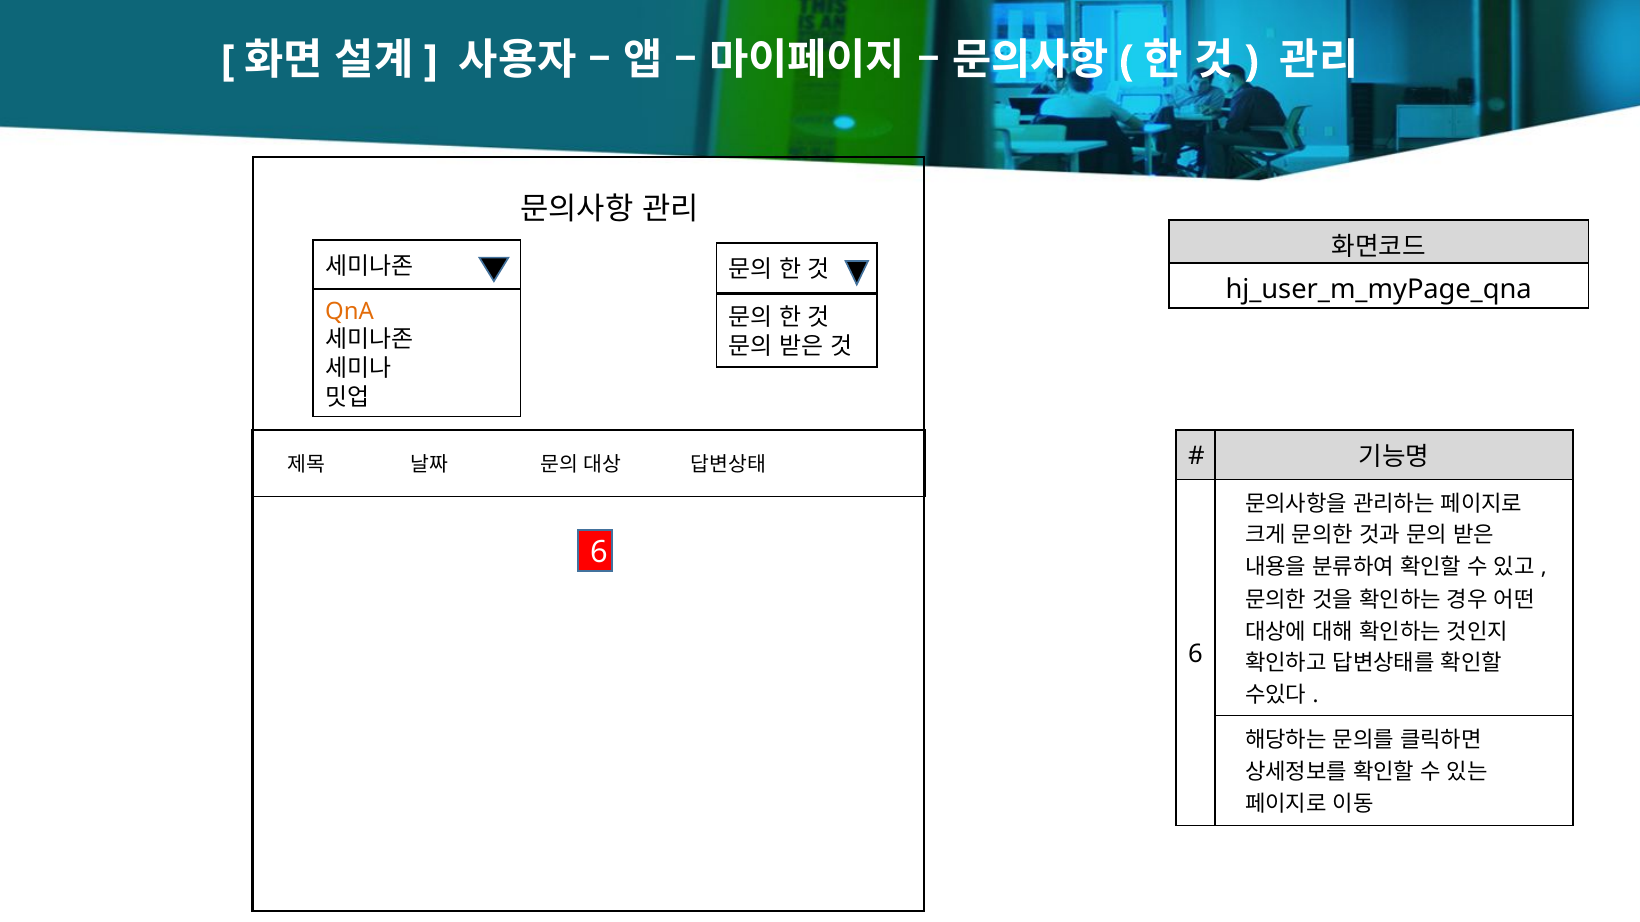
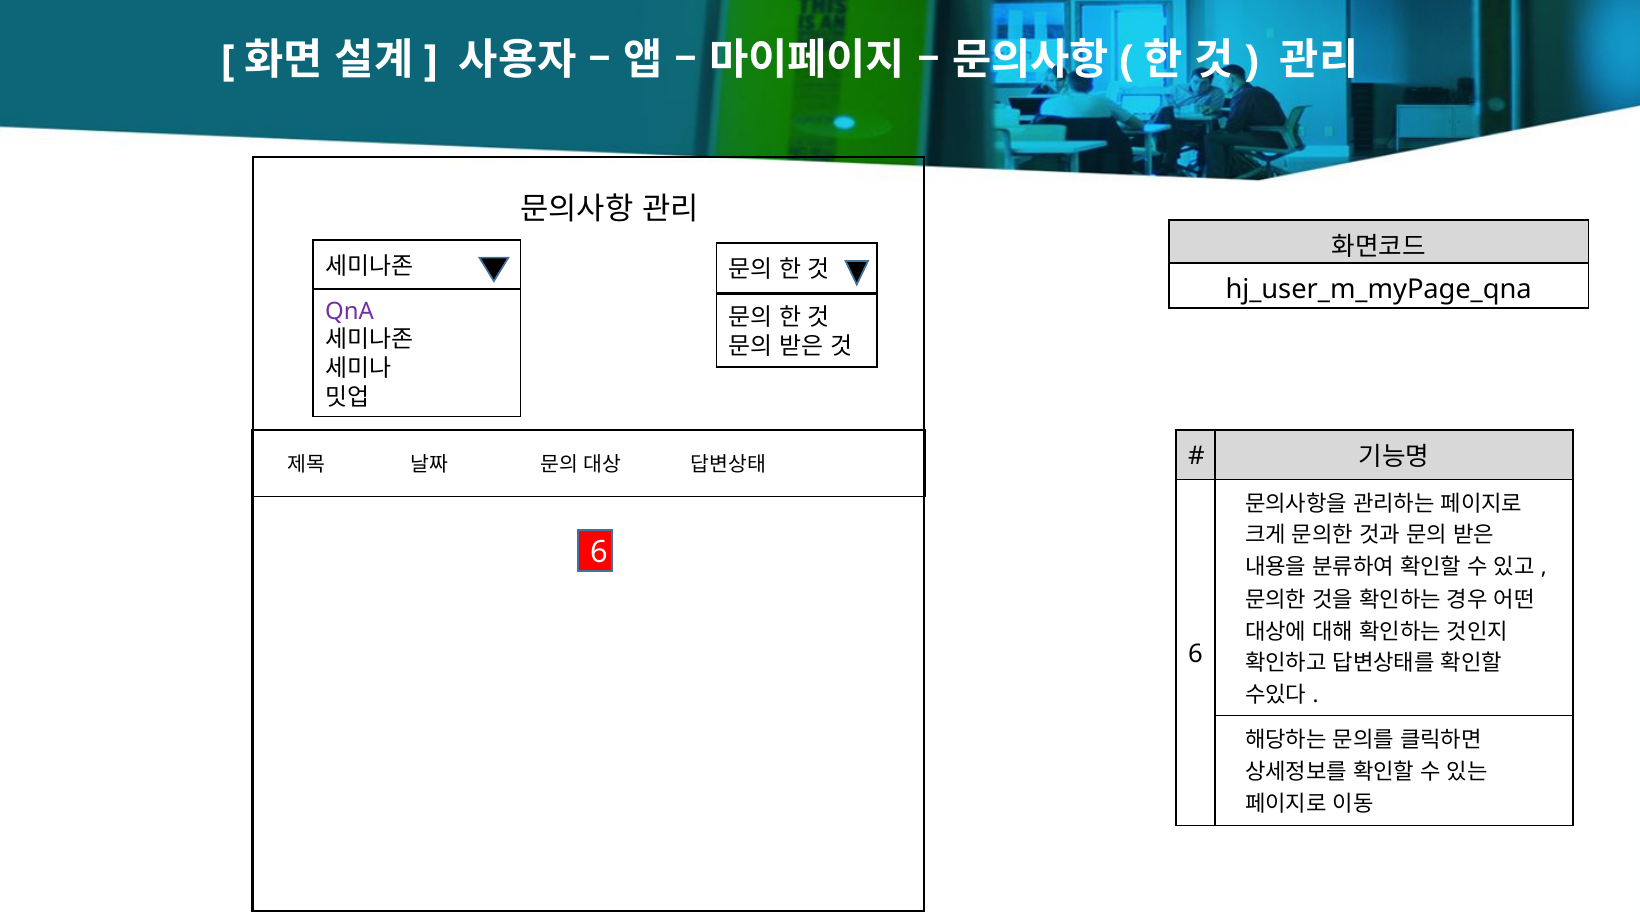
QnA colour: orange -> purple
